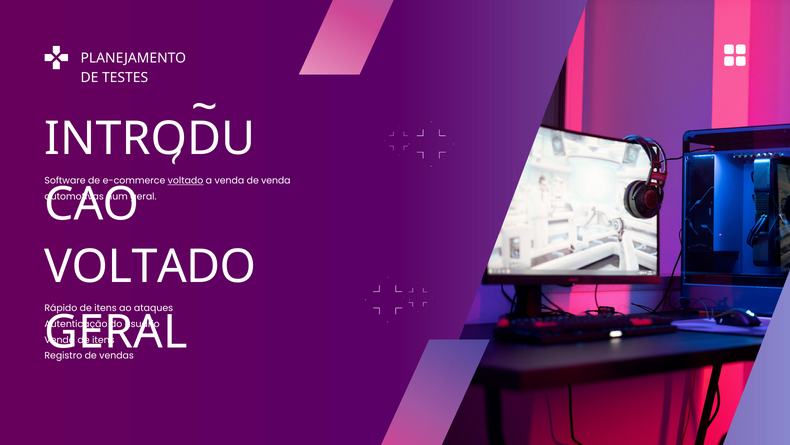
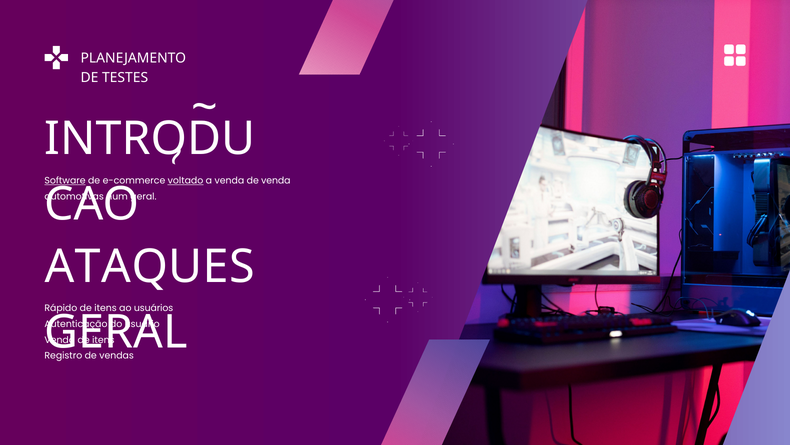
Software underline: none -> present
VOLTADO at (150, 266): VOLTADO -> ATAQUES
ataques: ataques -> usuários
